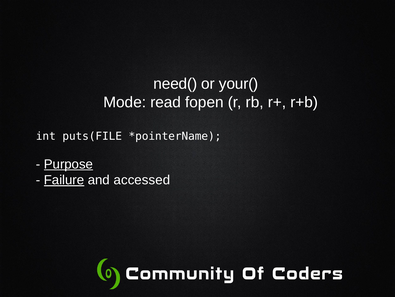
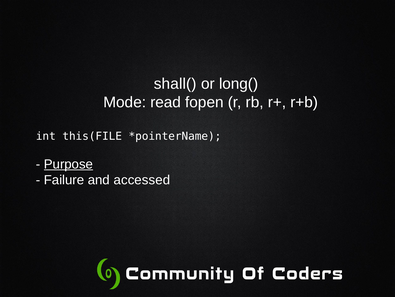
need(: need( -> shall(
your(: your( -> long(
puts(FILE: puts(FILE -> this(FILE
Failure underline: present -> none
